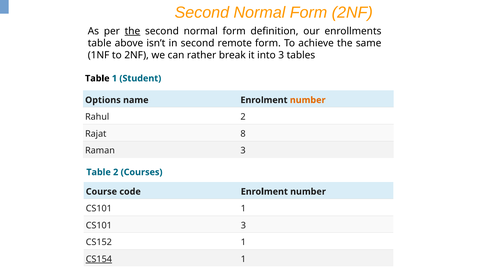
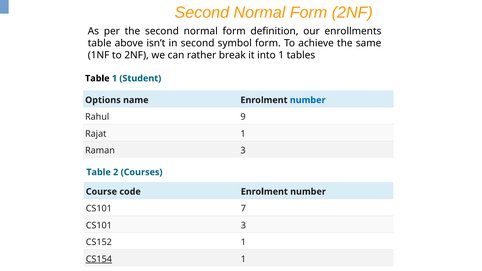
the at (132, 31) underline: present -> none
remote: remote -> symbol
into 3: 3 -> 1
number at (308, 100) colour: orange -> blue
Rahul 2: 2 -> 9
Rajat 8: 8 -> 1
CS101 1: 1 -> 7
